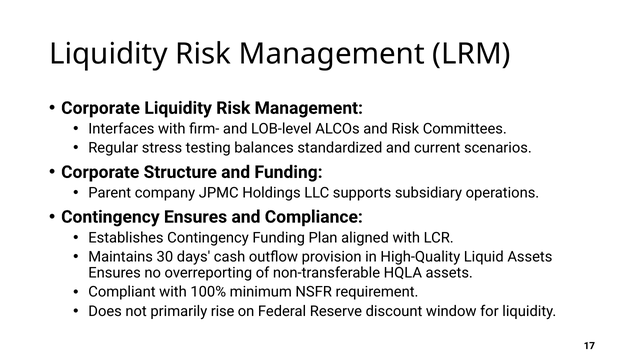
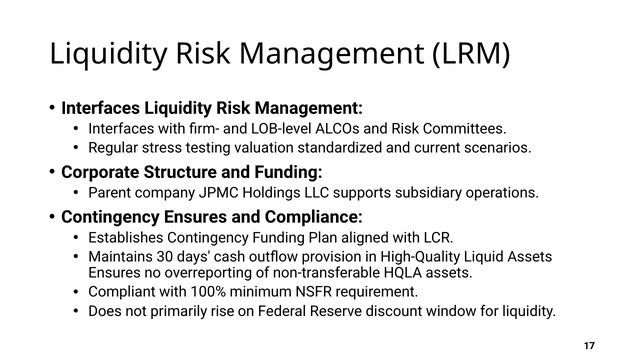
Corporate at (101, 108): Corporate -> Interfaces
balances: balances -> valuation
